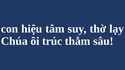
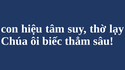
trúc: trúc -> biếc
